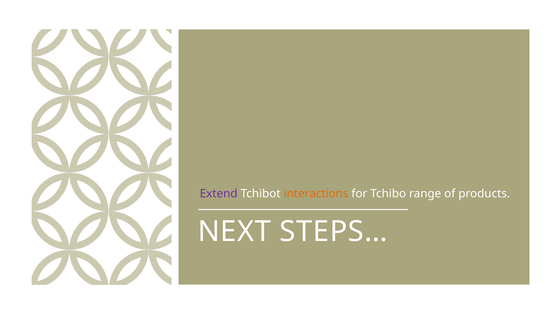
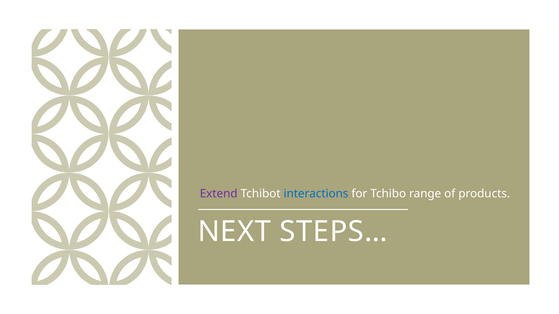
interactions colour: orange -> blue
